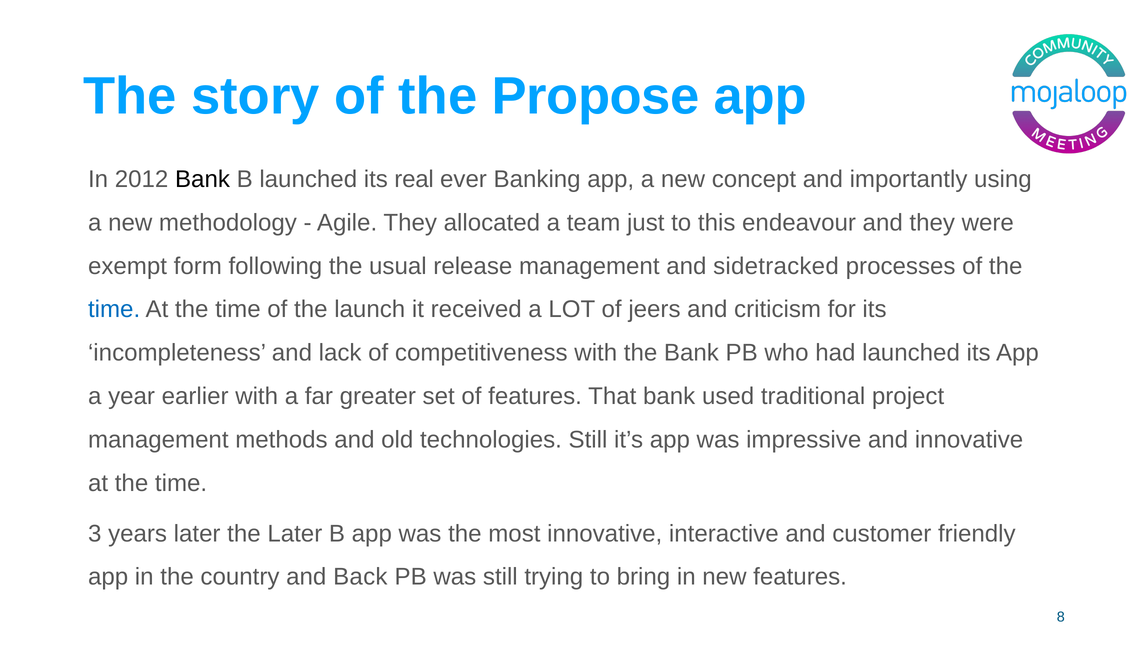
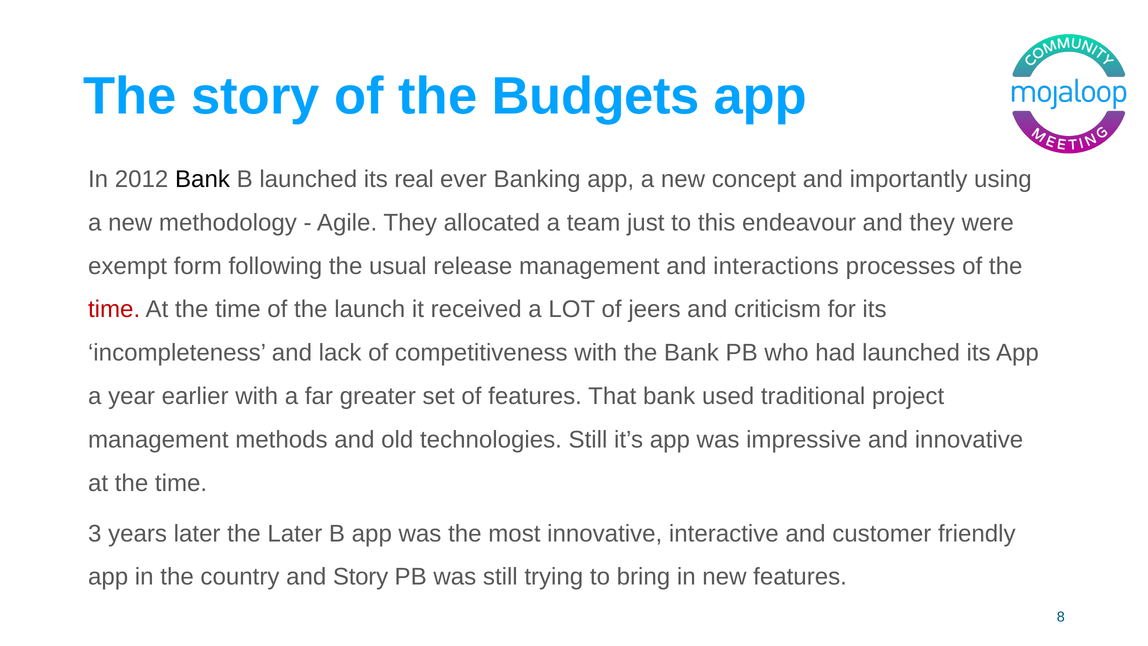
Propose: Propose -> Budgets
sidetracked: sidetracked -> interactions
time at (114, 309) colour: blue -> red
and Back: Back -> Story
